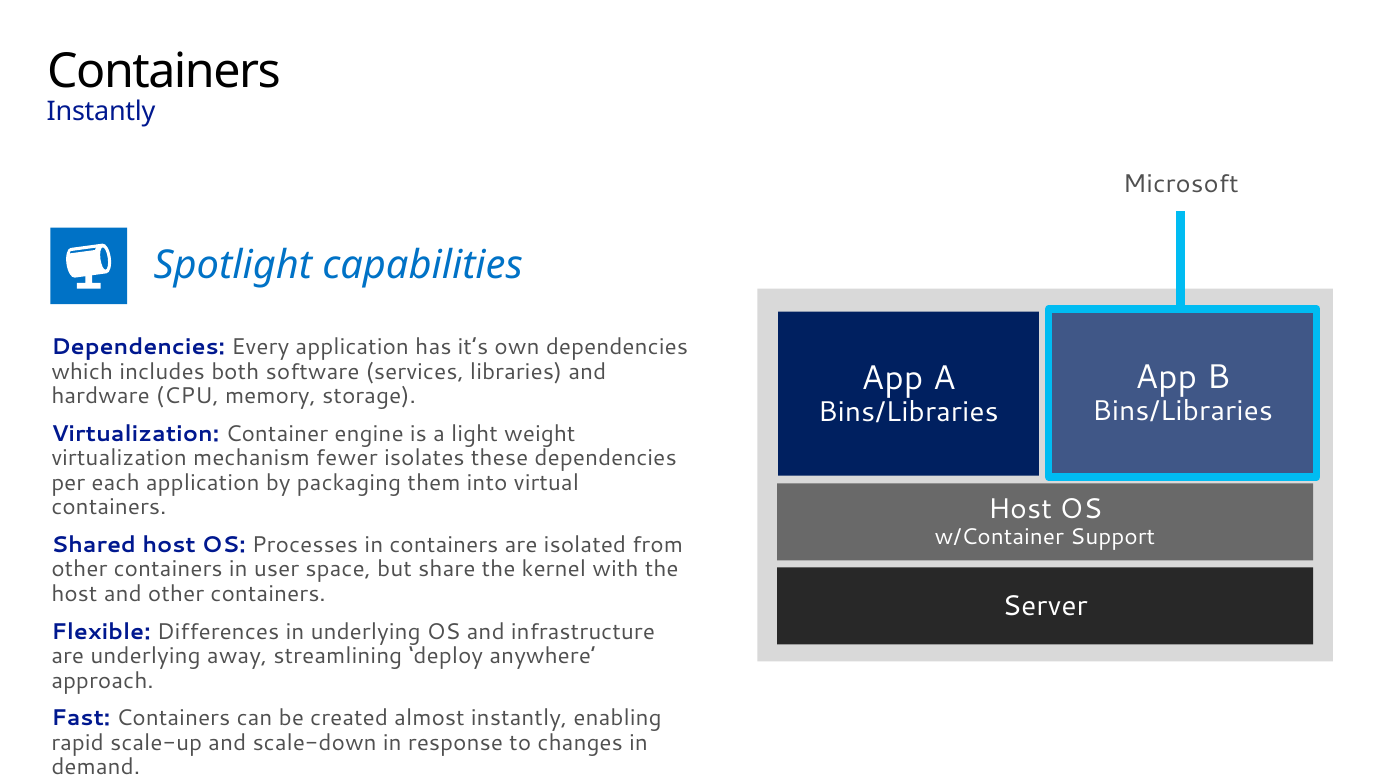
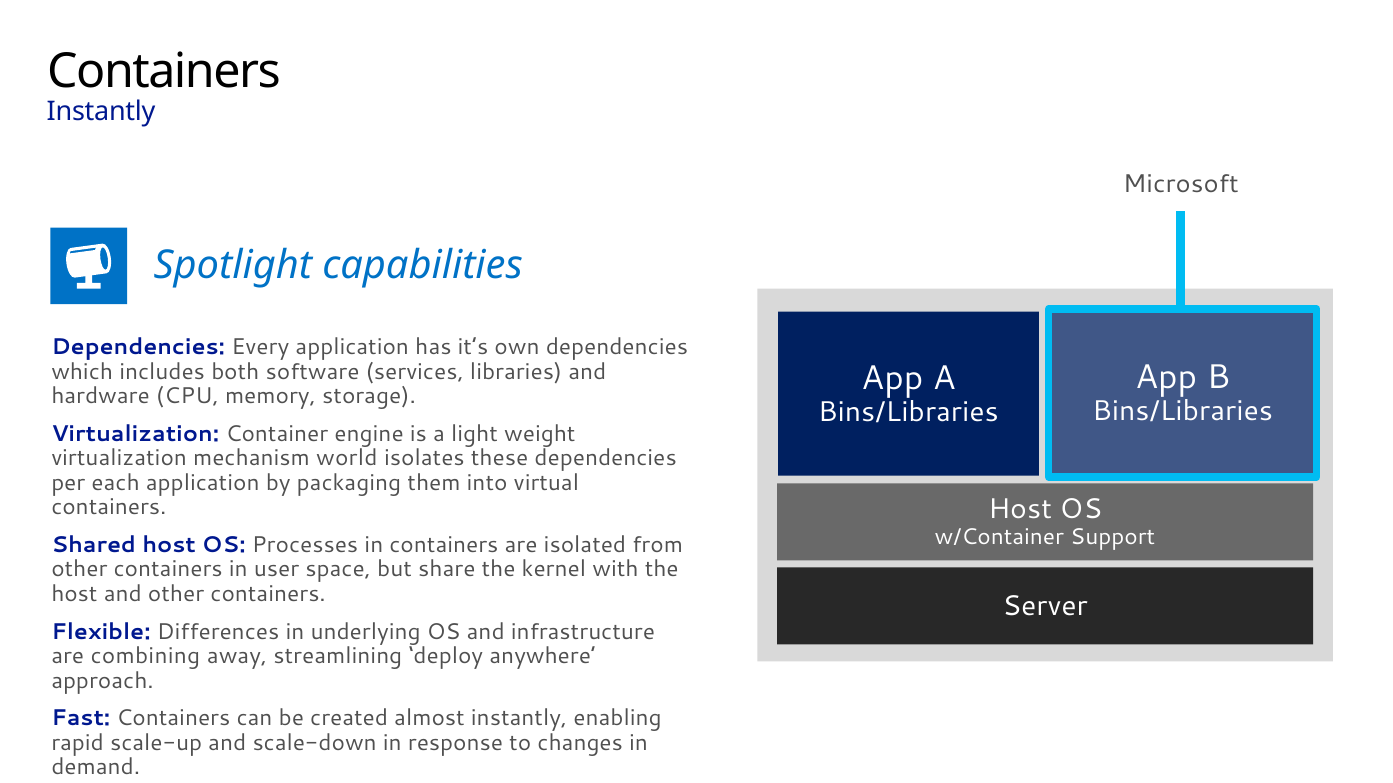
fewer: fewer -> world
are underlying: underlying -> combining
